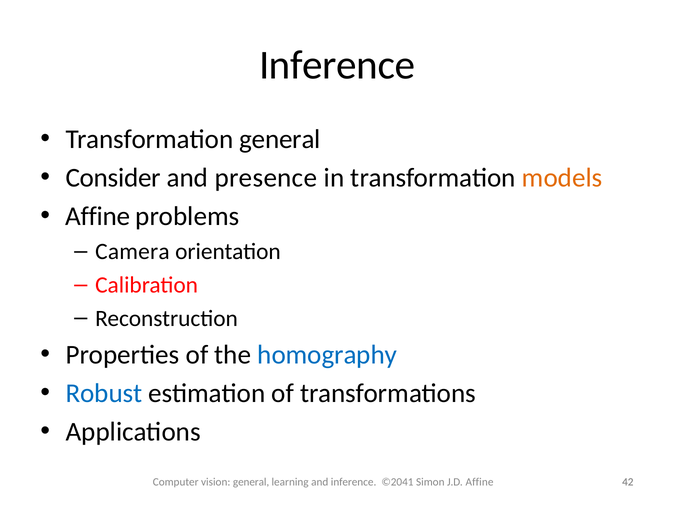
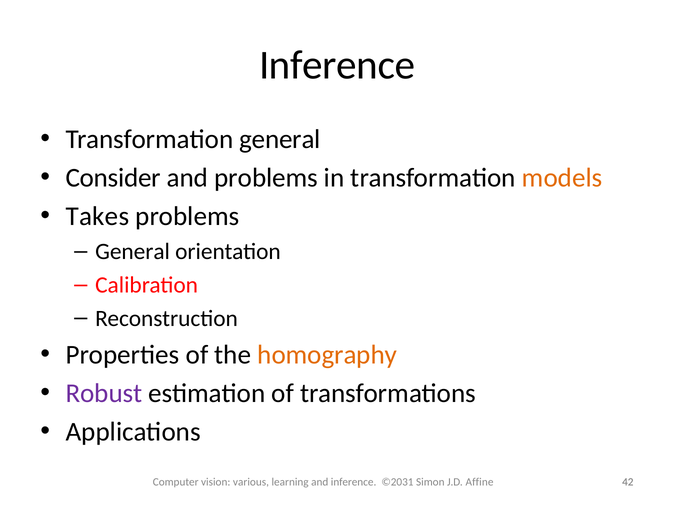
and presence: presence -> problems
Affine at (98, 217): Affine -> Takes
Camera at (132, 252): Camera -> General
homography colour: blue -> orange
Robust colour: blue -> purple
vision general: general -> various
©2041: ©2041 -> ©2031
